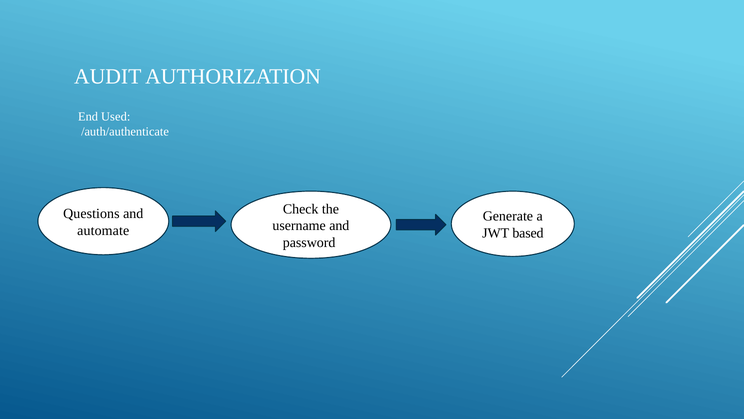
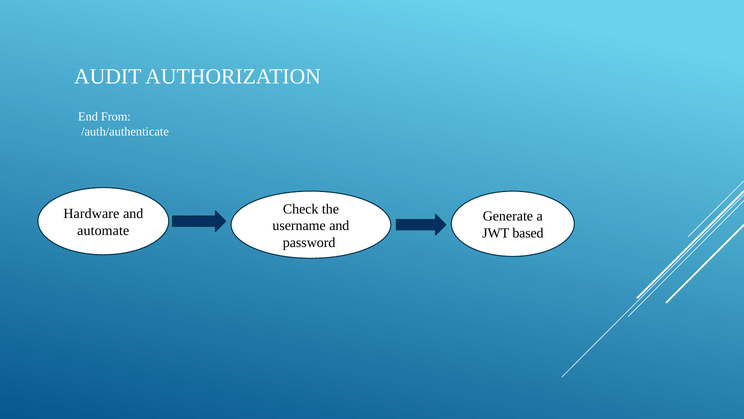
Used: Used -> From
Questions: Questions -> Hardware
